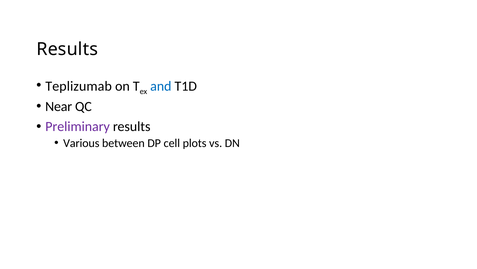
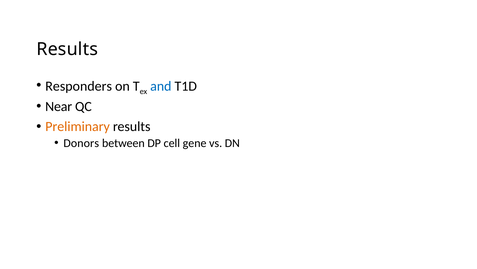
Teplizumab: Teplizumab -> Responders
Preliminary colour: purple -> orange
Various: Various -> Donors
plots: plots -> gene
